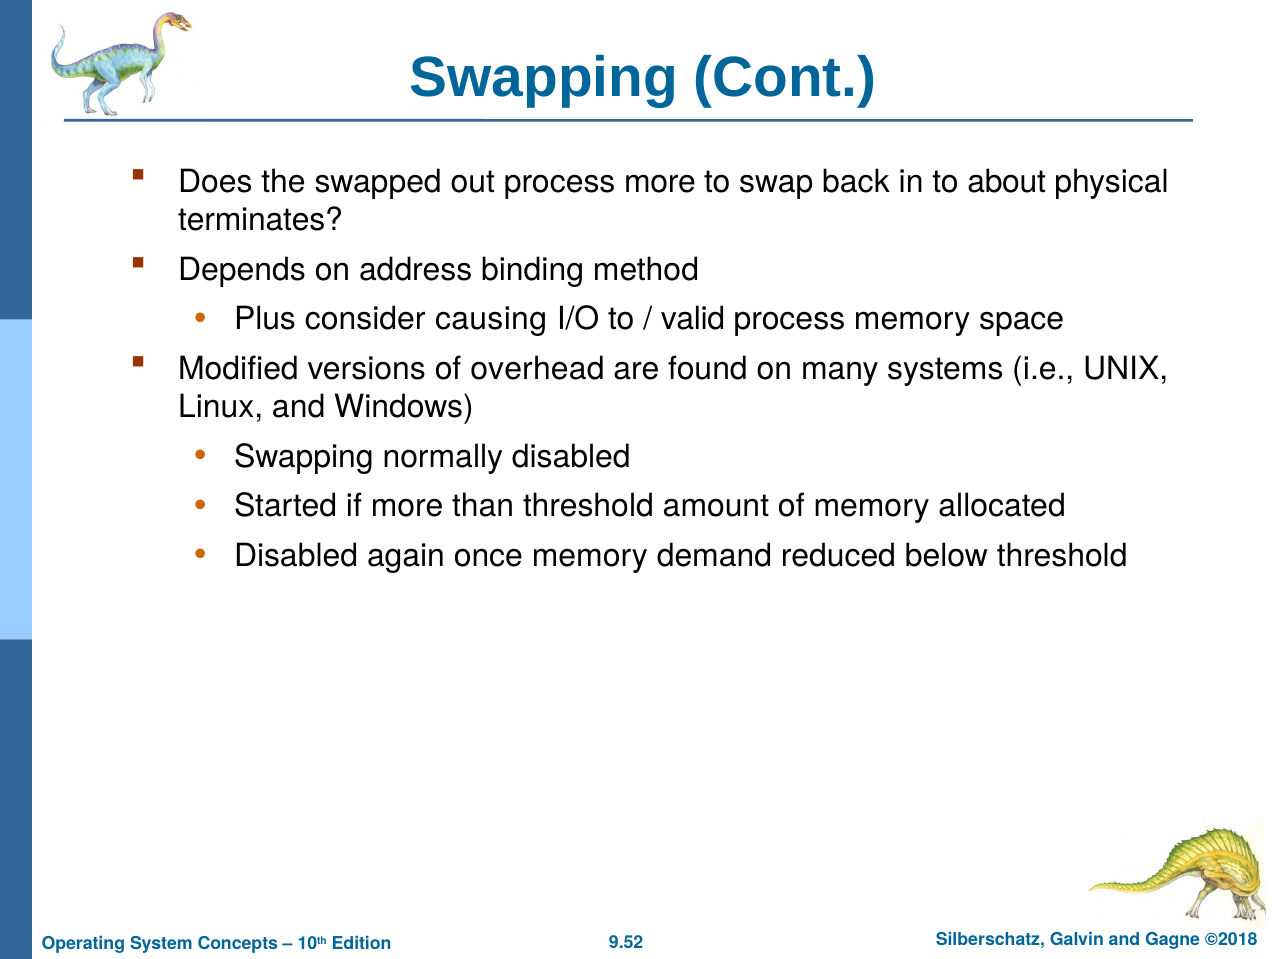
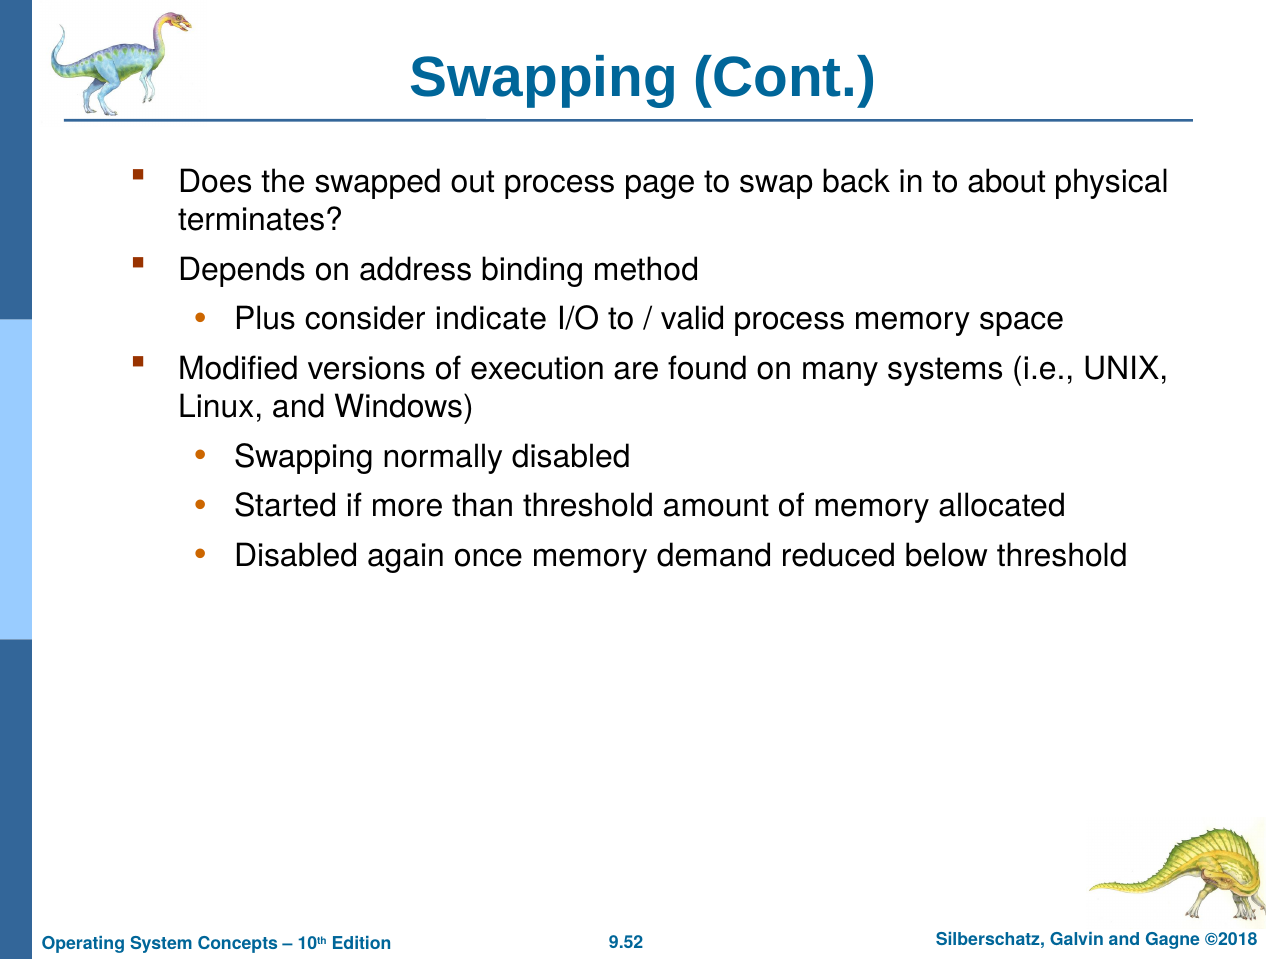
process more: more -> page
causing: causing -> indicate
overhead: overhead -> execution
